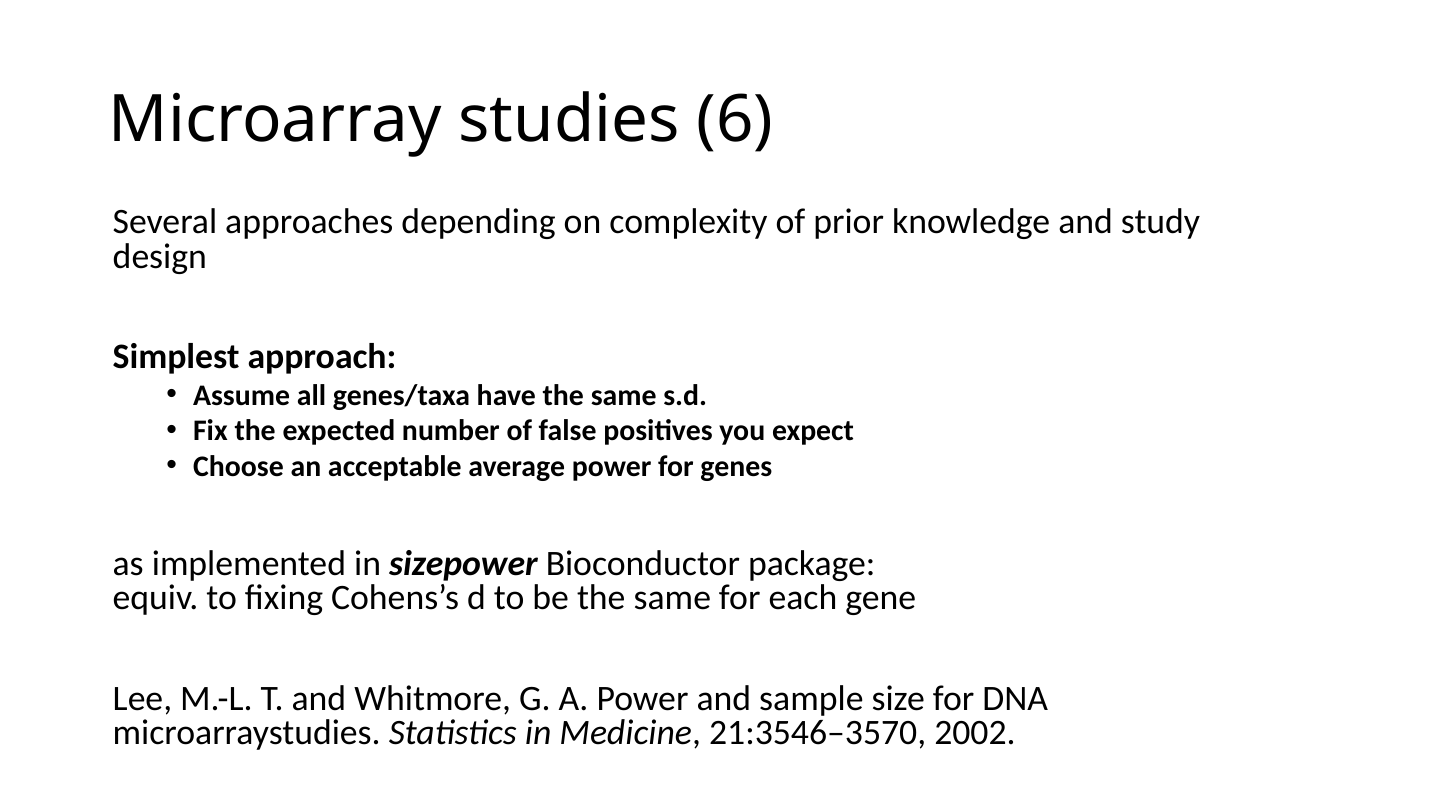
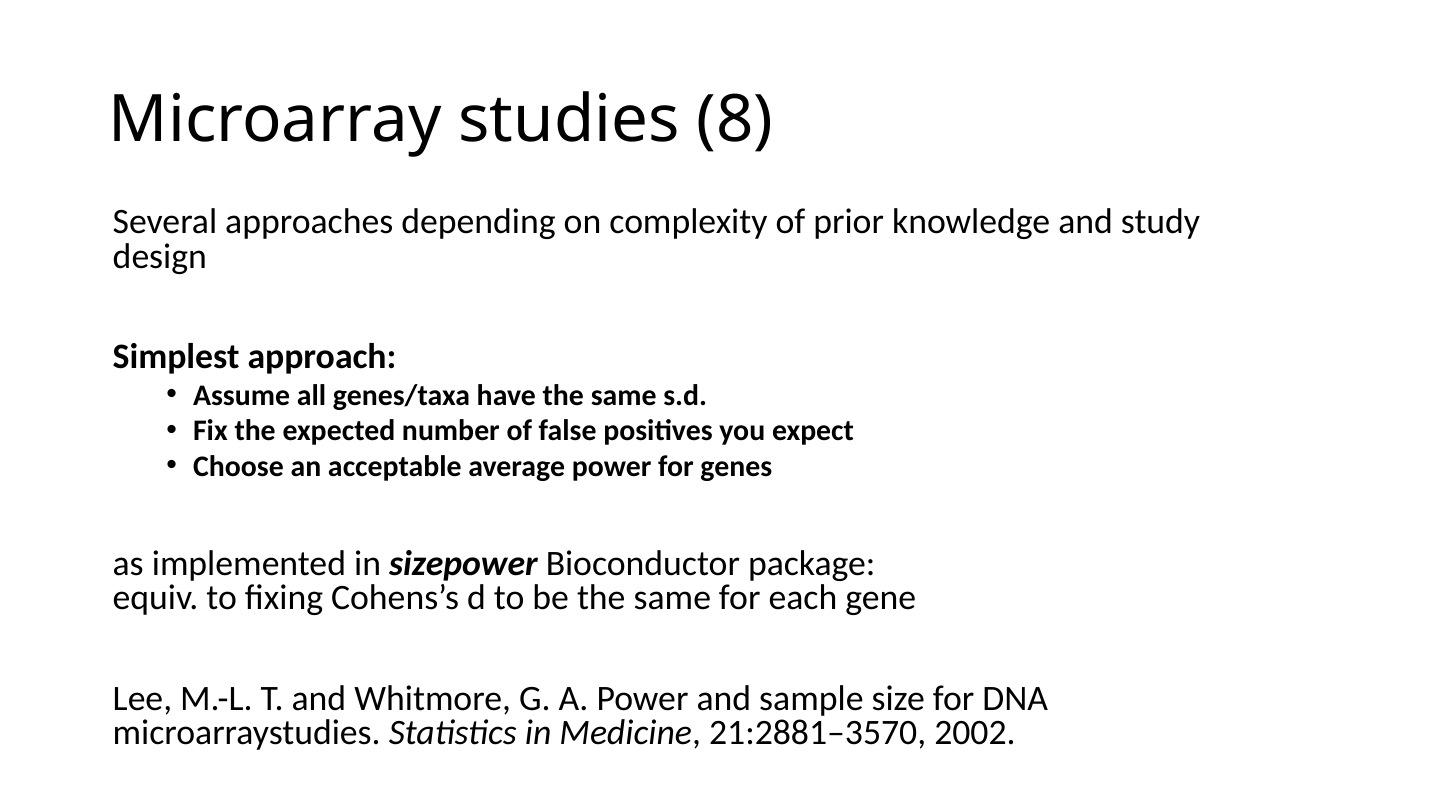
6: 6 -> 8
21:3546–3570: 21:3546–3570 -> 21:2881–3570
